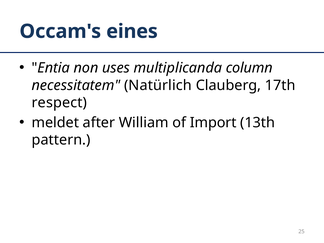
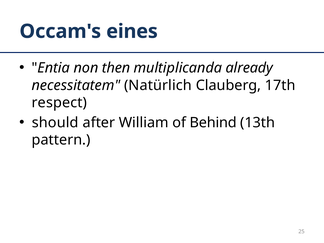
uses: uses -> then
column: column -> already
meldet: meldet -> should
Import: Import -> Behind
